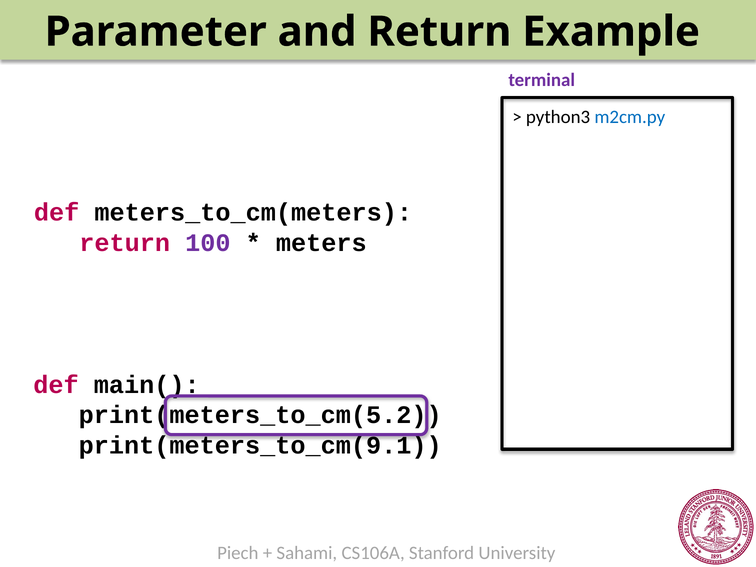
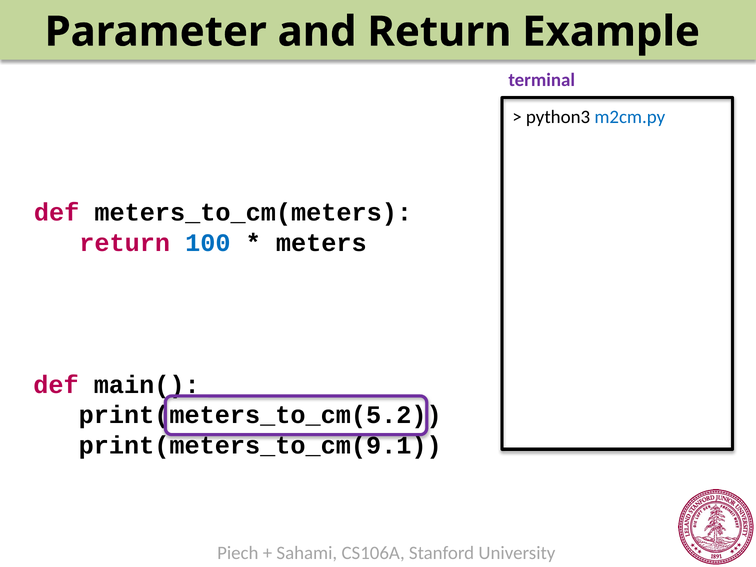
100 colour: purple -> blue
